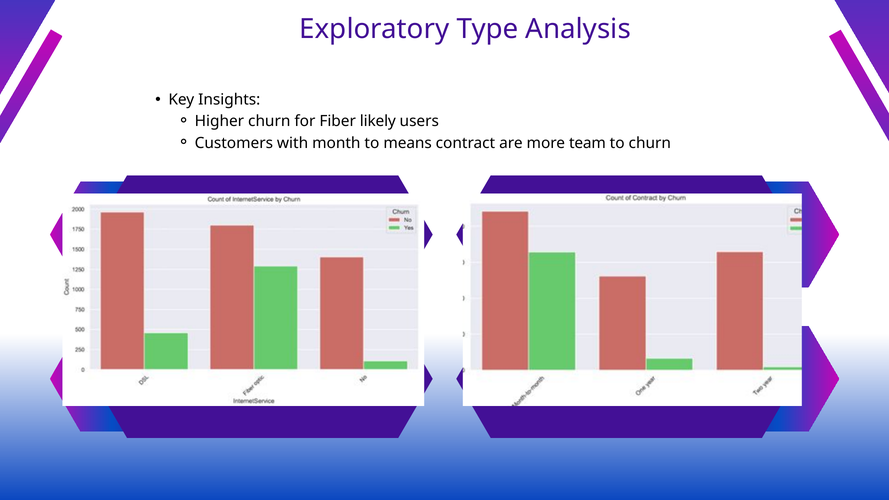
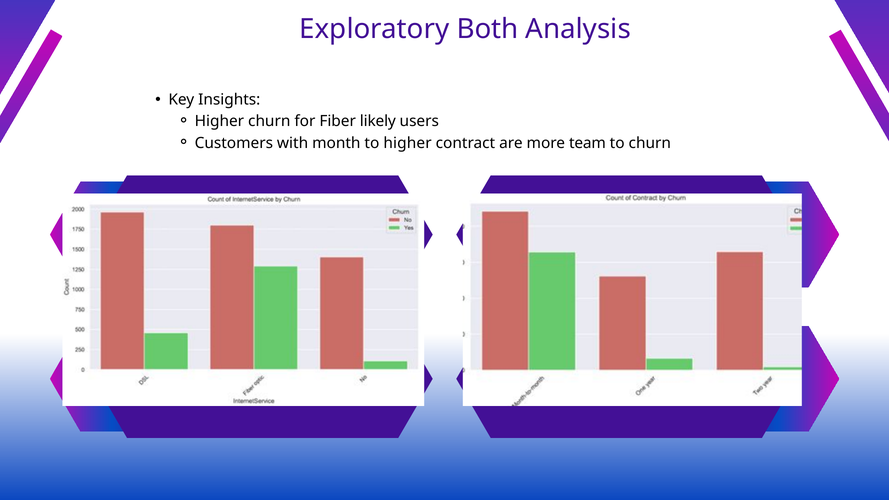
Type: Type -> Both
to means: means -> higher
